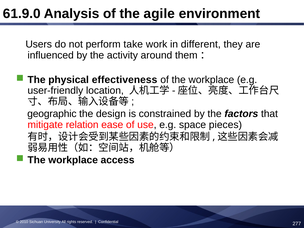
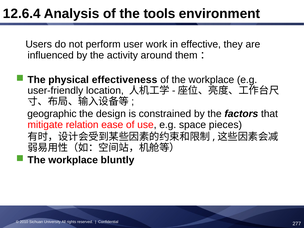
61.9.0: 61.9.0 -> 12.6.4
agile: agile -> tools
take: take -> user
different: different -> effective
access: access -> bluntly
